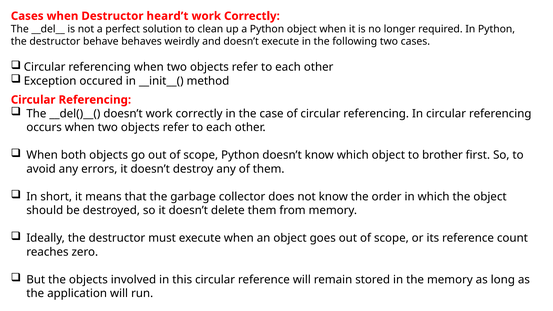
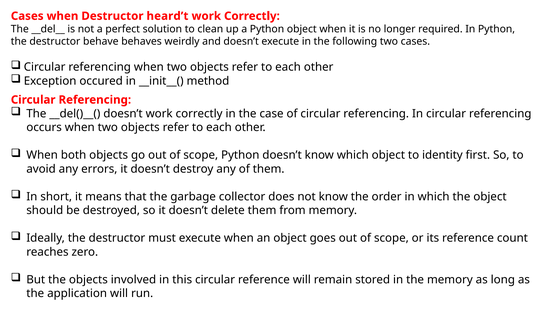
brother: brother -> identity
